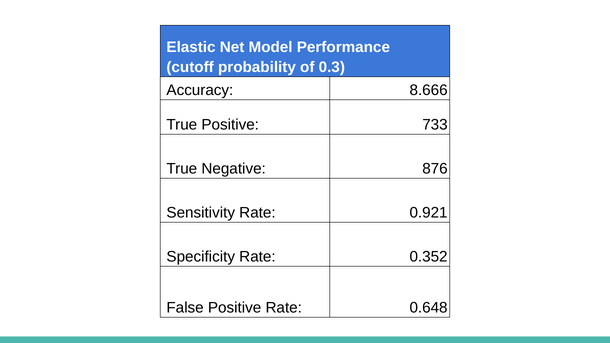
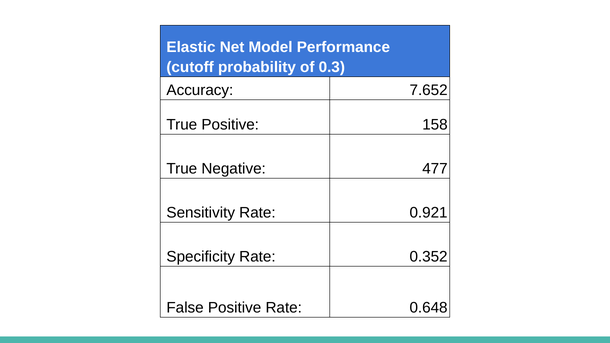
8.666: 8.666 -> 7.652
733: 733 -> 158
876: 876 -> 477
